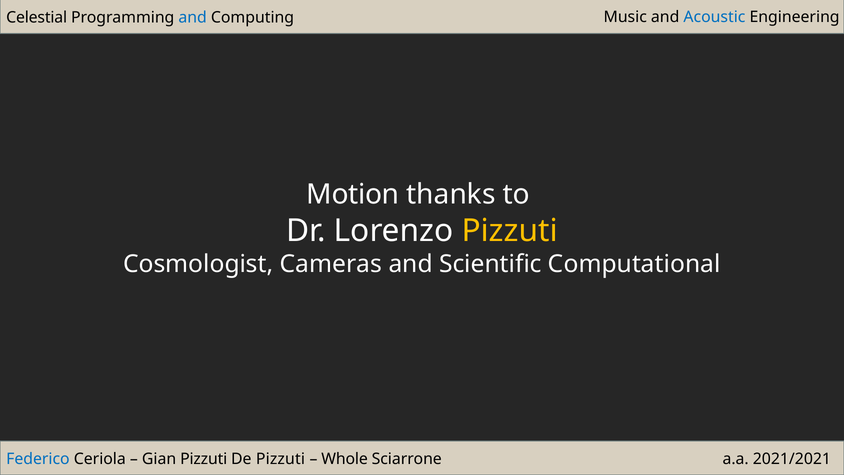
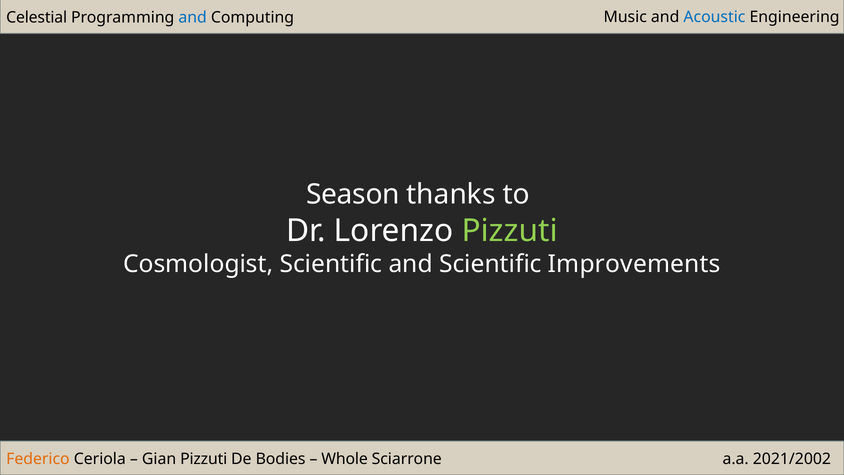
Motion: Motion -> Season
Pizzuti at (510, 231) colour: yellow -> light green
Cosmologist Cameras: Cameras -> Scientific
Computational: Computational -> Improvements
2021/2021: 2021/2021 -> 2021/2002
Federico colour: blue -> orange
De Pizzuti: Pizzuti -> Bodies
